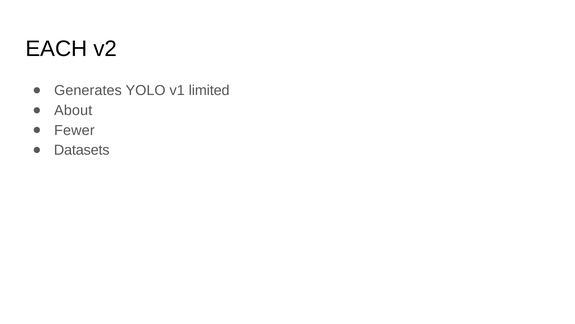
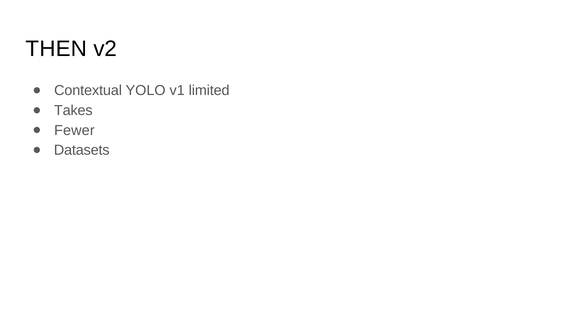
EACH: EACH -> THEN
Generates: Generates -> Contextual
About: About -> Takes
